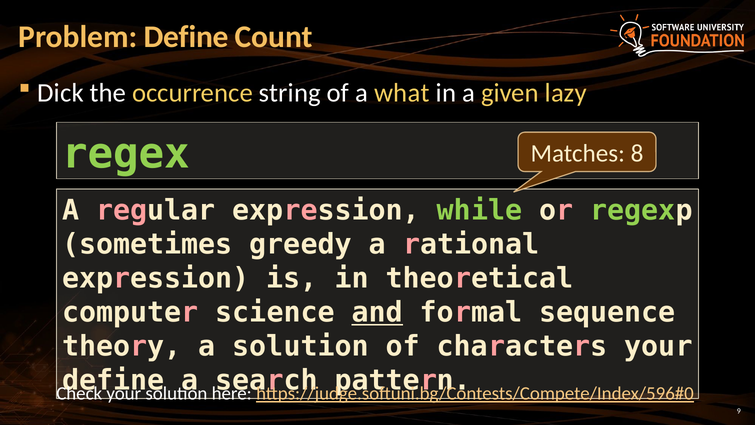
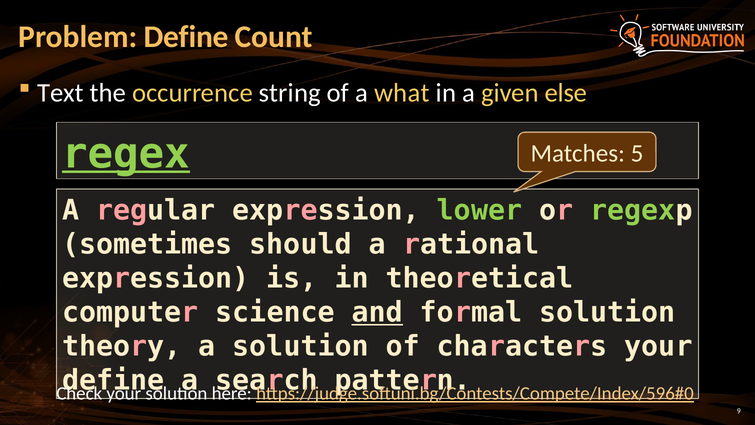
Dick: Dick -> Text
lazy: lazy -> else
regex underline: none -> present
8: 8 -> 5
while: while -> lower
greedy: greedy -> should
formal sequence: sequence -> solution
